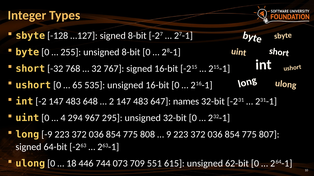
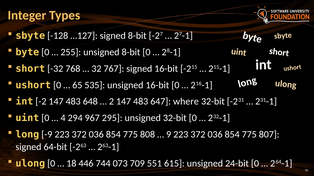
names: names -> where
62-bit: 62-bit -> 24-bit
